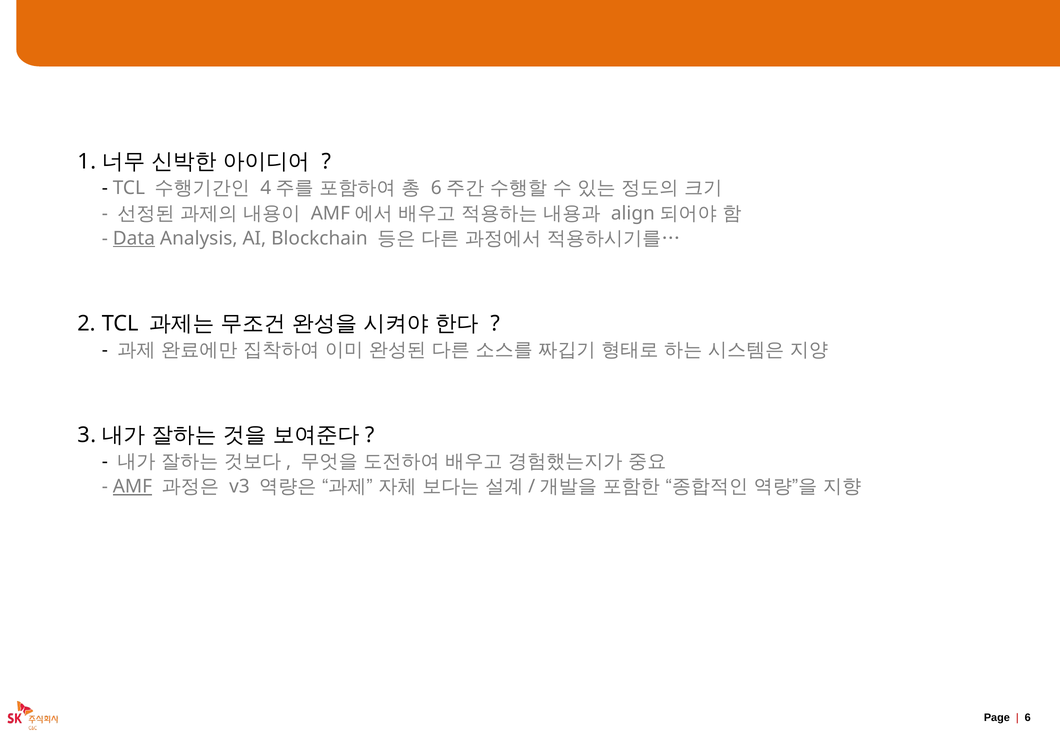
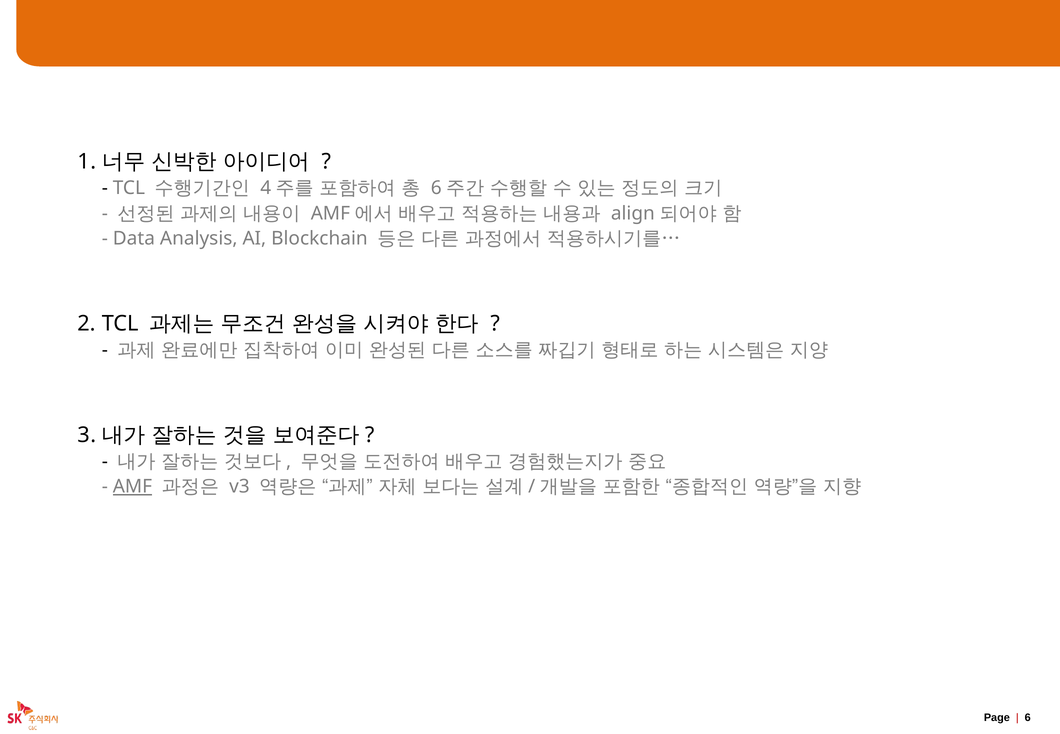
Data underline: present -> none
